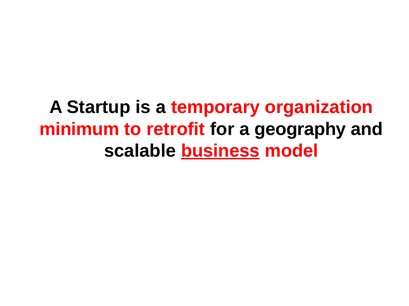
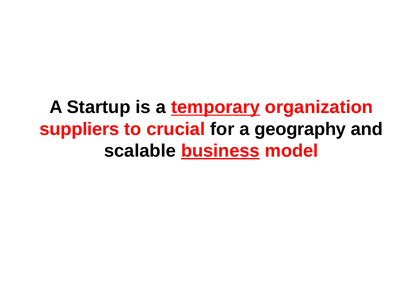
temporary underline: none -> present
minimum: minimum -> suppliers
retrofit: retrofit -> crucial
